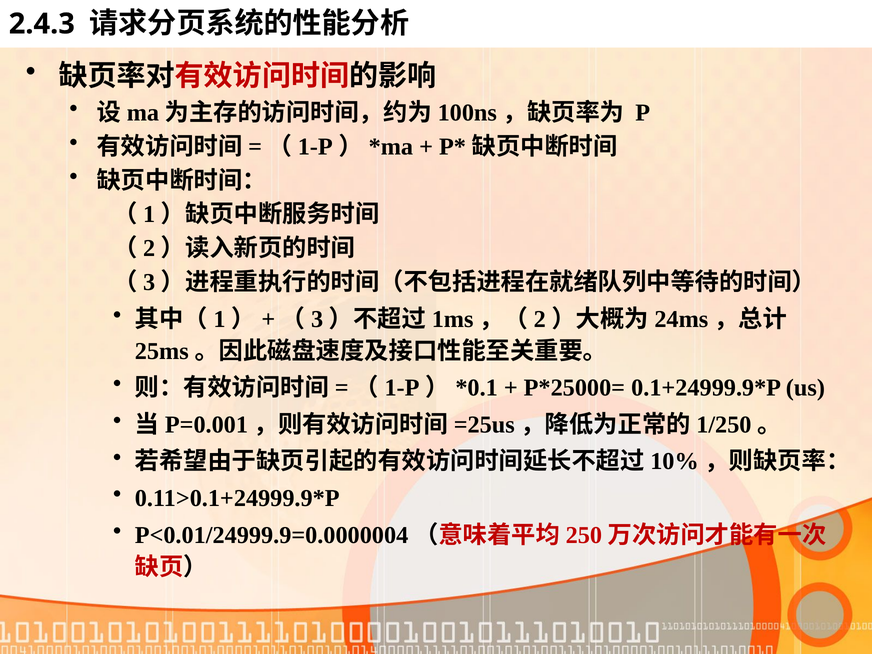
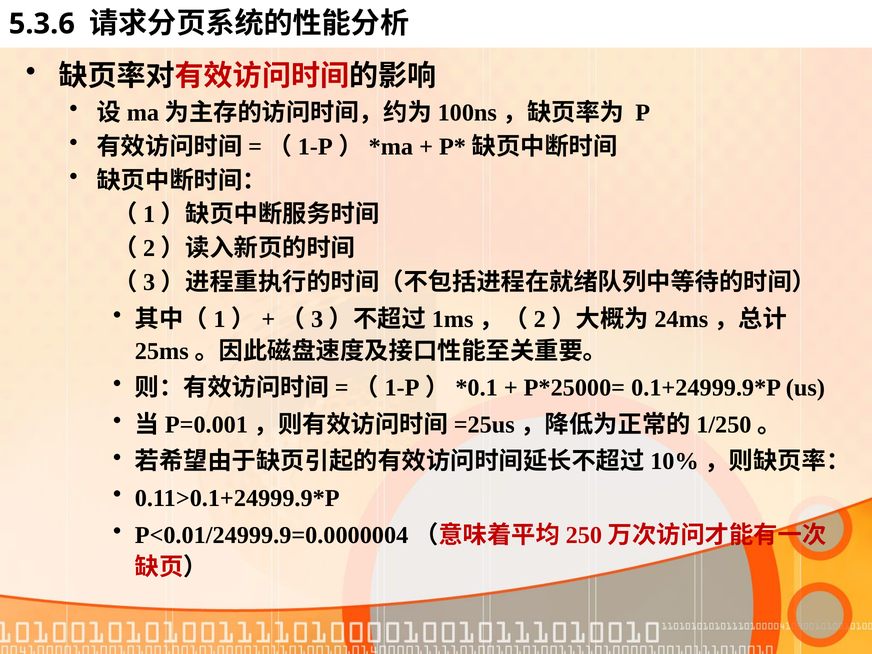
2.4.3: 2.4.3 -> 5.3.6
